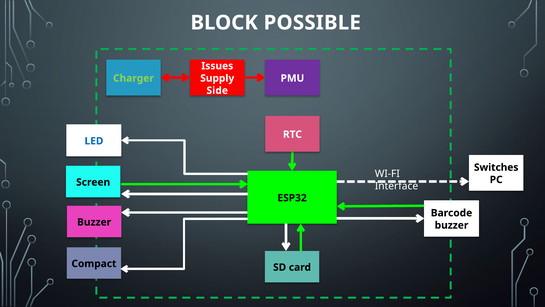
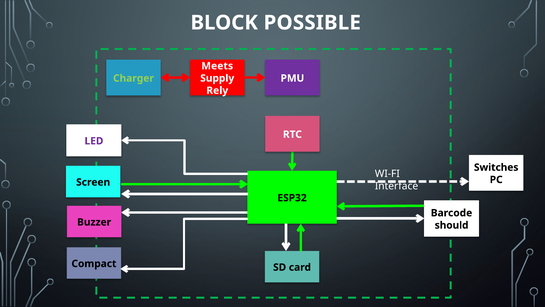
Issues: Issues -> Meets
Side: Side -> Rely
LED colour: blue -> purple
buzzer at (452, 225): buzzer -> should
